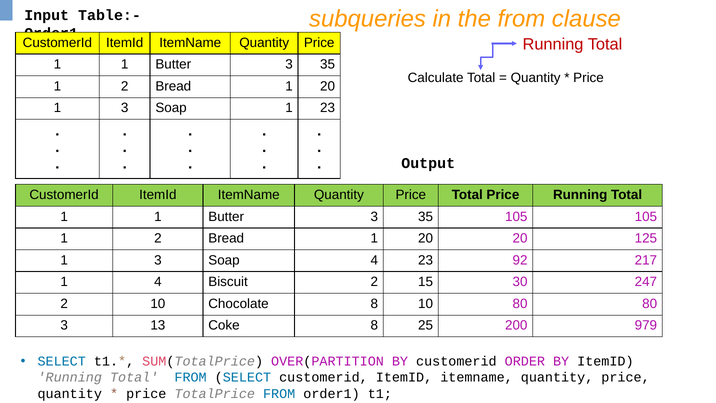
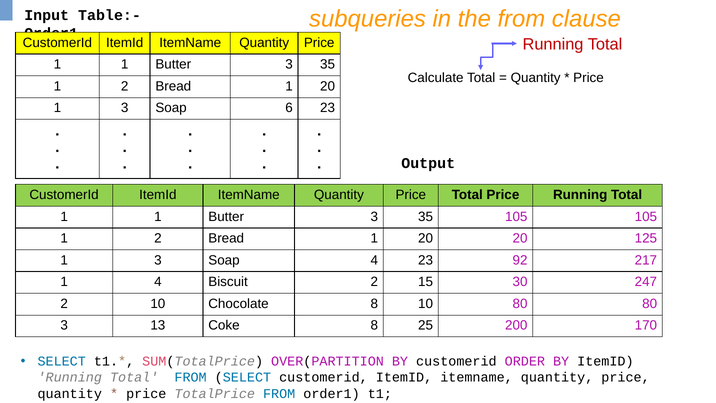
Soap 1: 1 -> 6
979: 979 -> 170
